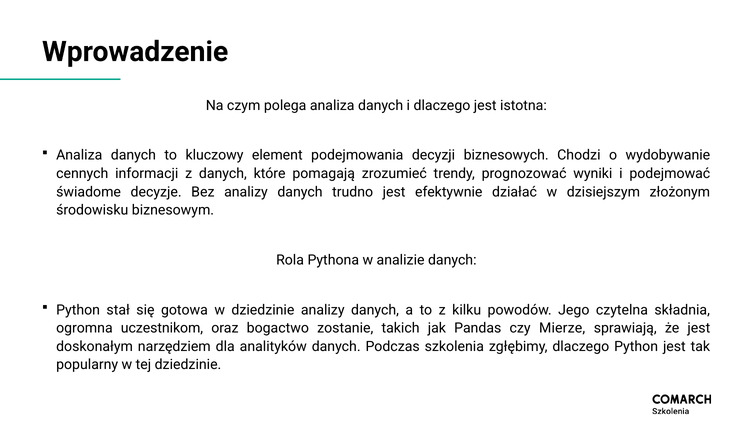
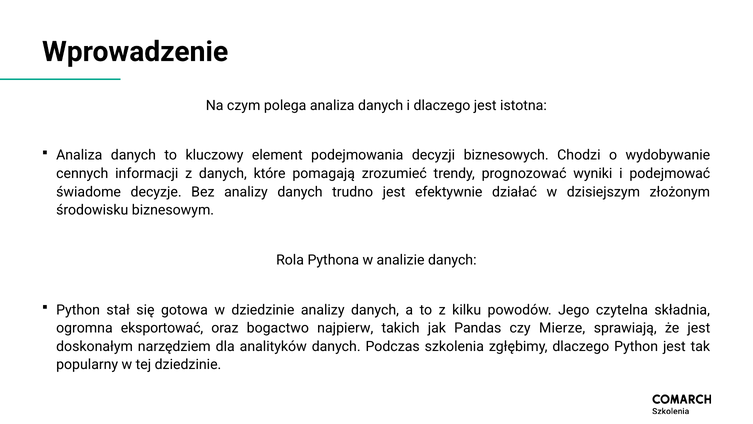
uczestnikom: uczestnikom -> eksportować
zostanie: zostanie -> najpierw
